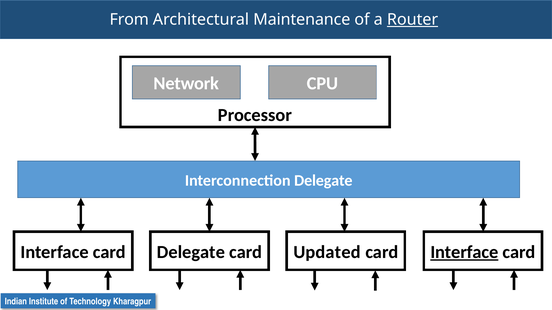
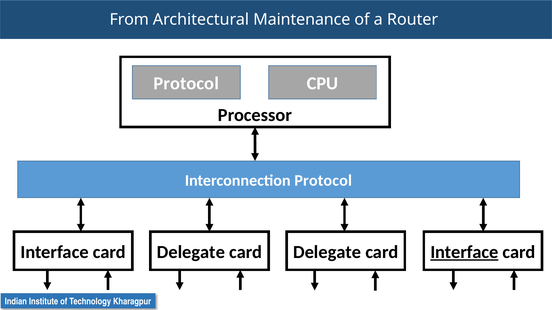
Router underline: present -> none
Network at (186, 84): Network -> Protocol
Interconnection Delegate: Delegate -> Protocol
Updated at (327, 252): Updated -> Delegate
